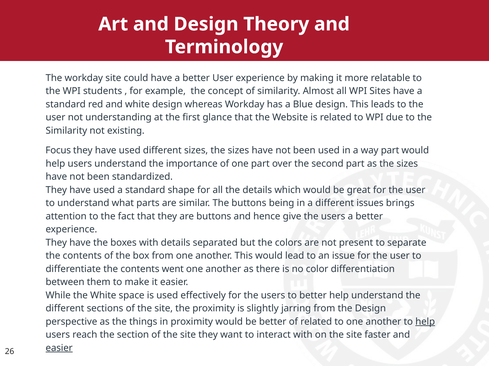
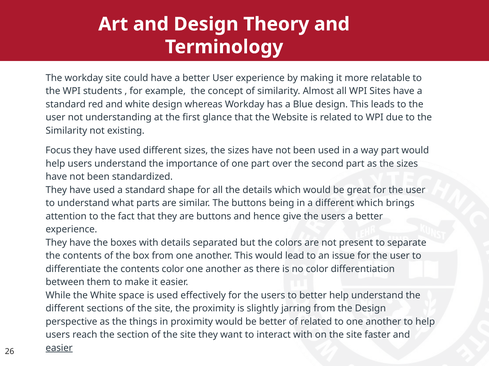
different issues: issues -> which
contents went: went -> color
help at (425, 322) underline: present -> none
